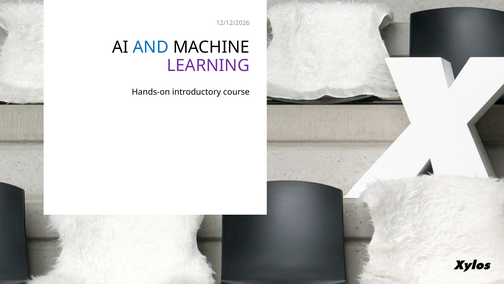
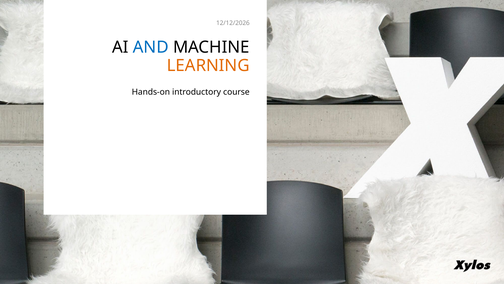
LEARNING colour: purple -> orange
